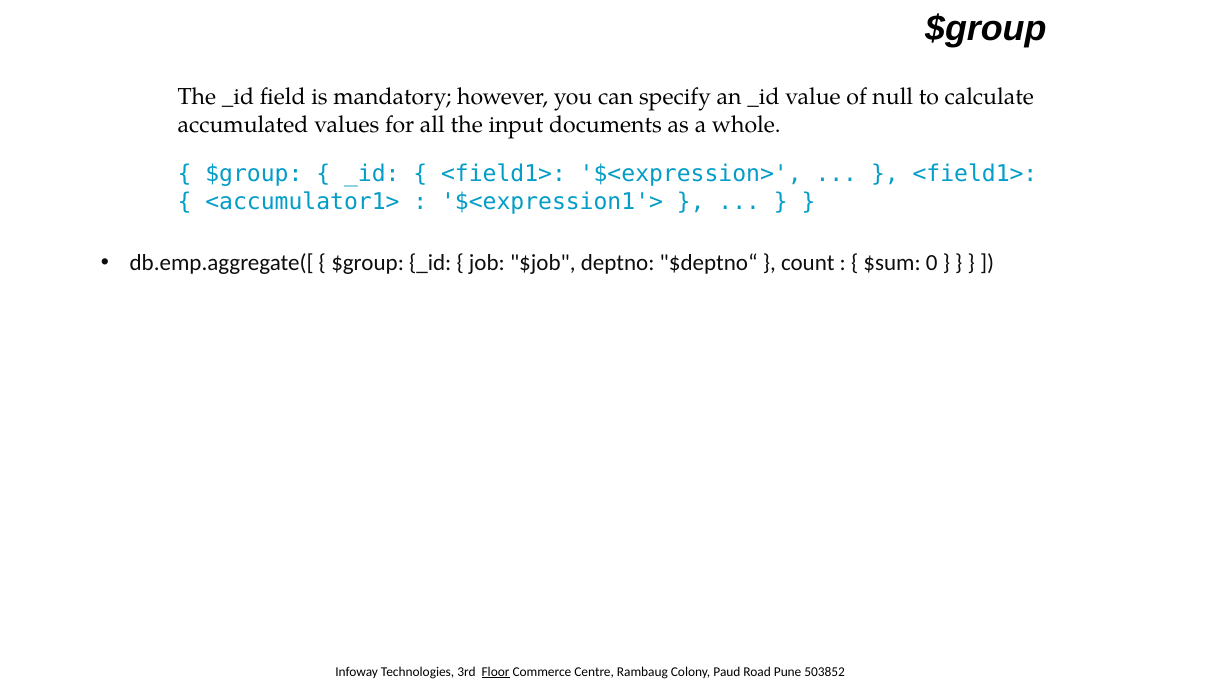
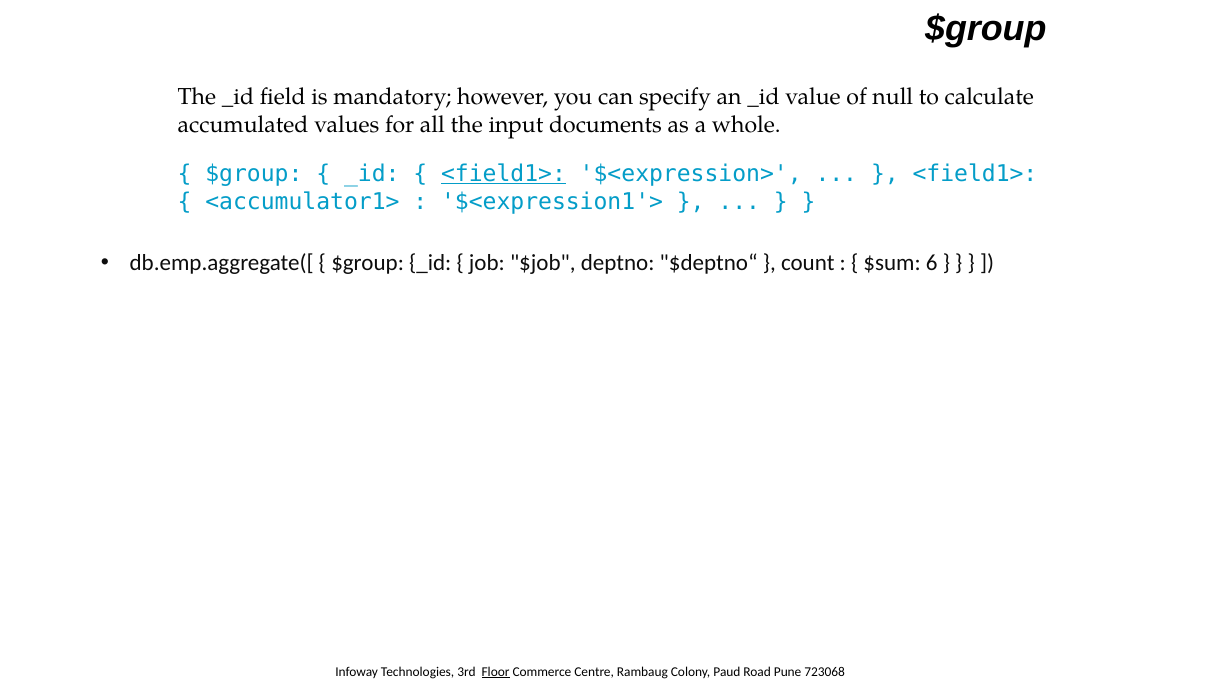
<field1> at (503, 174) underline: none -> present
0: 0 -> 6
503852: 503852 -> 723068
